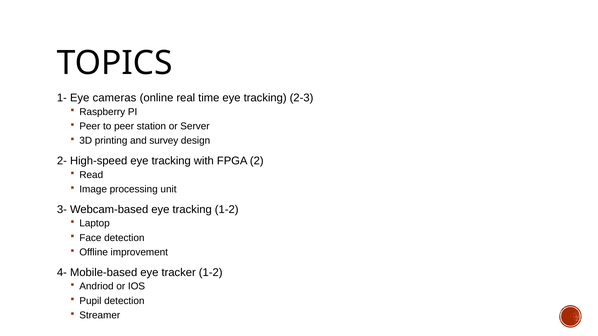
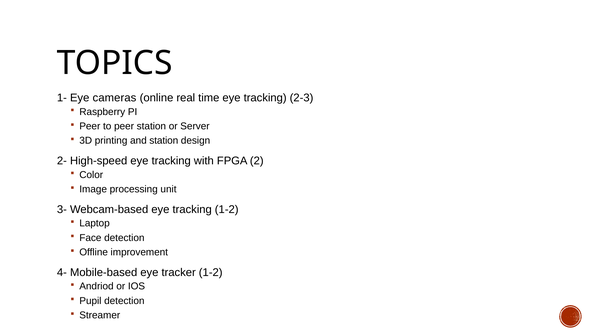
and survey: survey -> station
Read: Read -> Color
